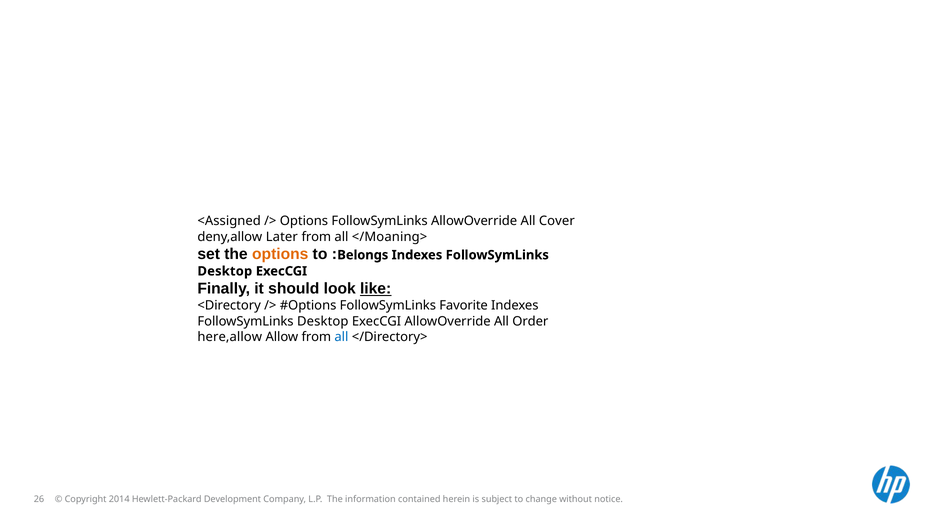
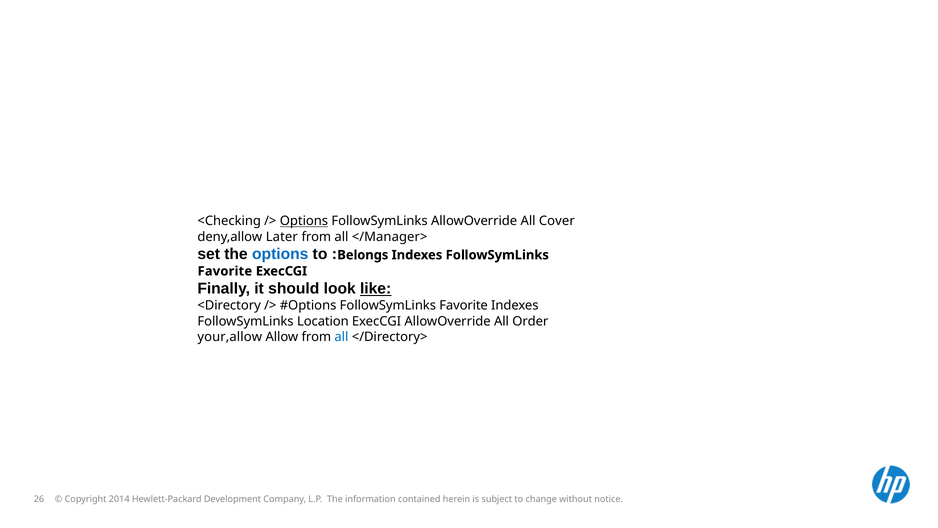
<Assigned: <Assigned -> <Checking
Options at (304, 221) underline: none -> present
</Moaning>: </Moaning> -> </Manager>
options at (280, 254) colour: orange -> blue
Desktop at (225, 271): Desktop -> Favorite
Desktop at (323, 321): Desktop -> Location
here,allow: here,allow -> your,allow
